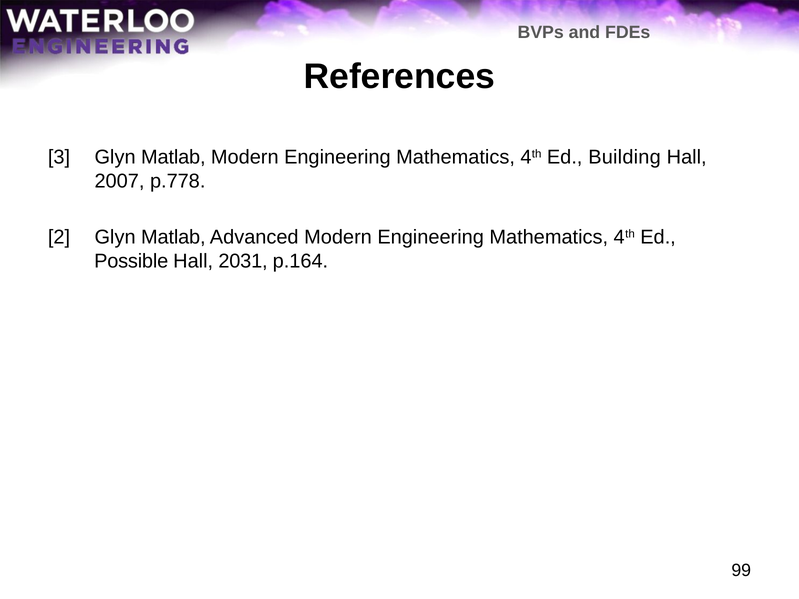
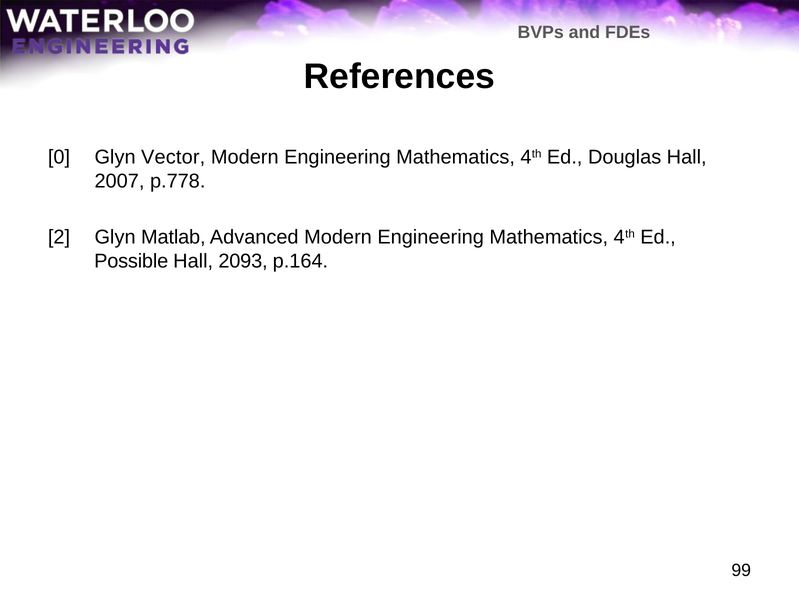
3: 3 -> 0
Matlab at (173, 157): Matlab -> Vector
Building: Building -> Douglas
2031: 2031 -> 2093
